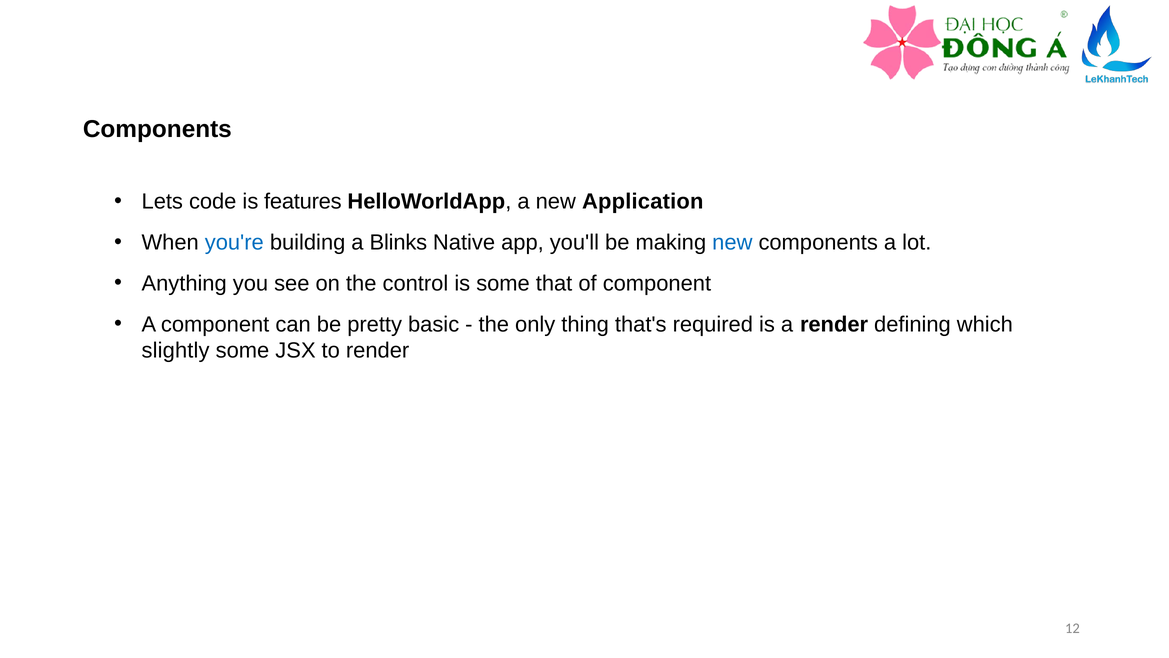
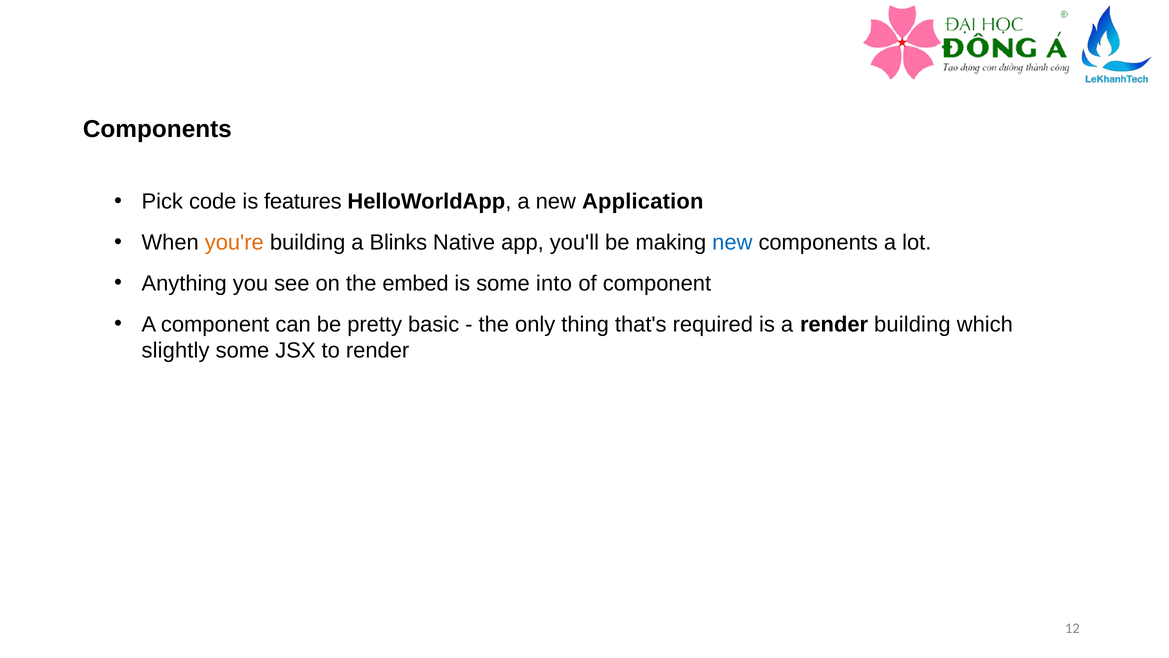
Lets: Lets -> Pick
you're colour: blue -> orange
control: control -> embed
that: that -> into
render defining: defining -> building
